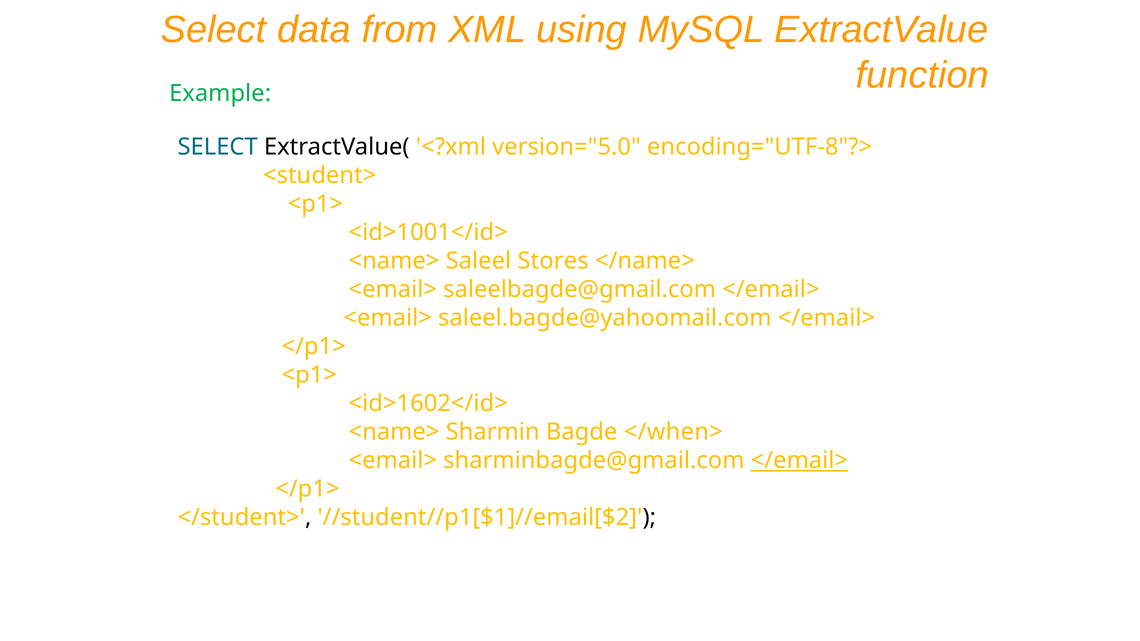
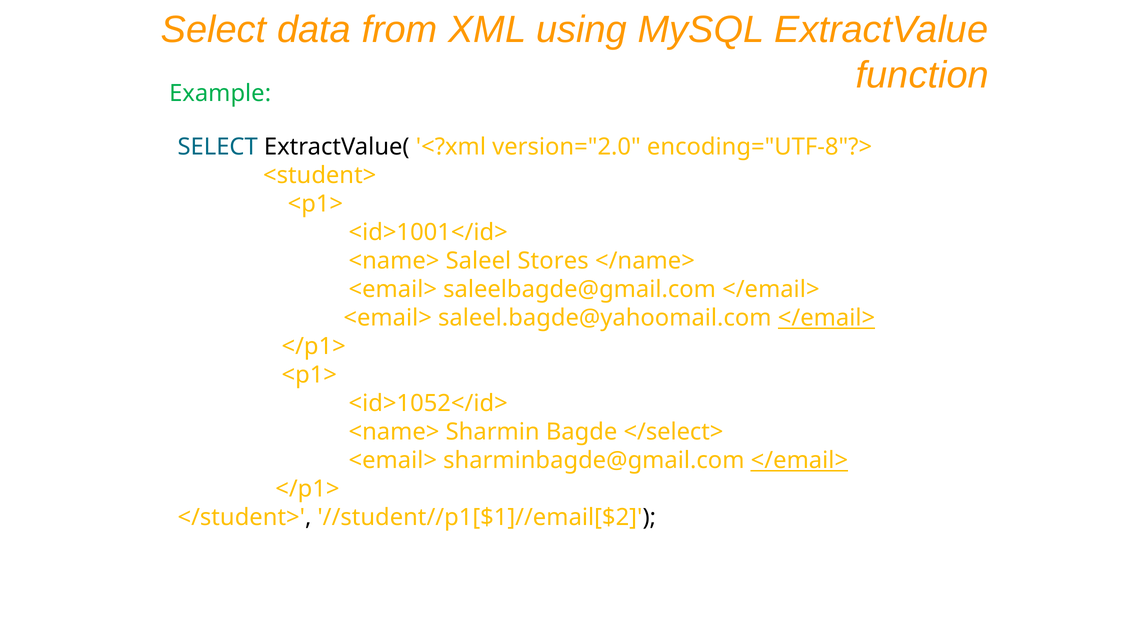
version="5.0: version="5.0 -> version="2.0
</email> at (826, 318) underline: none -> present
<id>1602</id>: <id>1602</id> -> <id>1052</id>
</when>: </when> -> </select>
